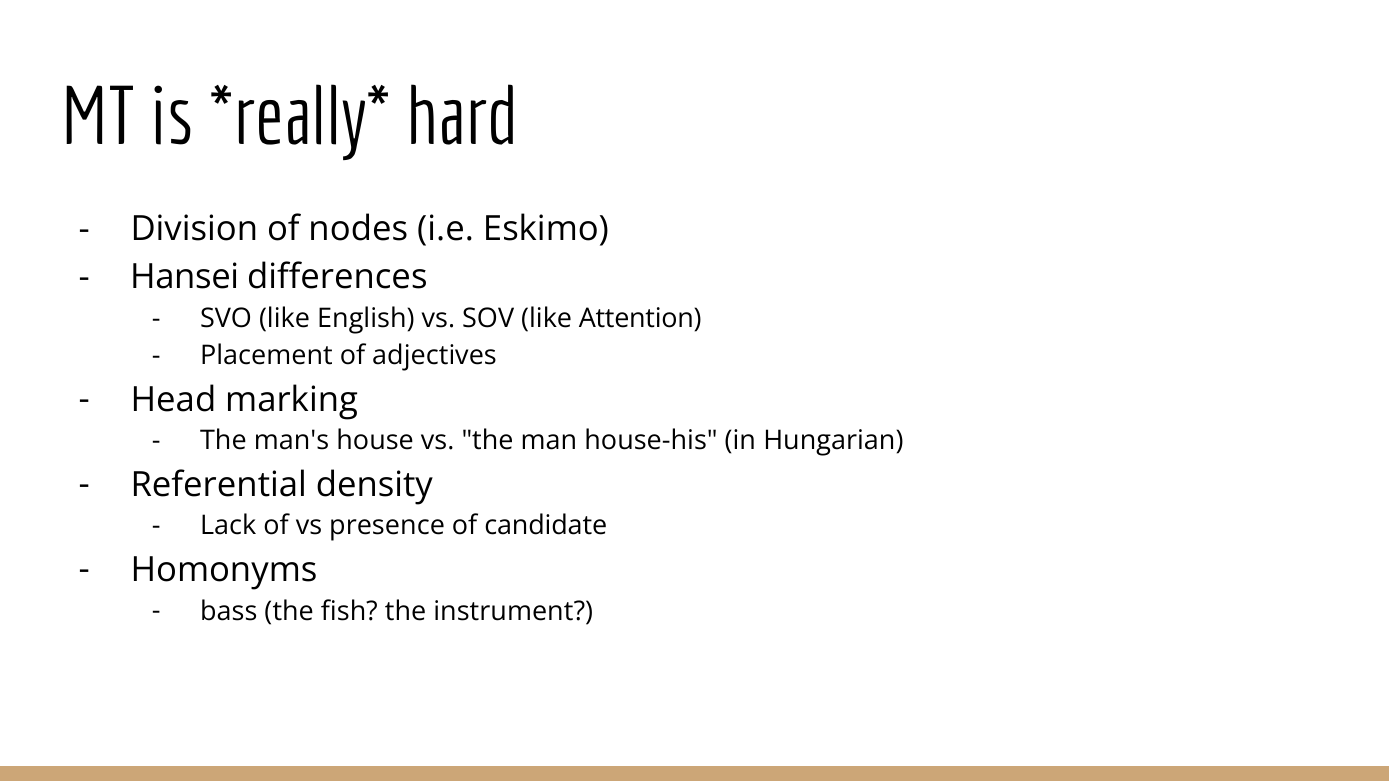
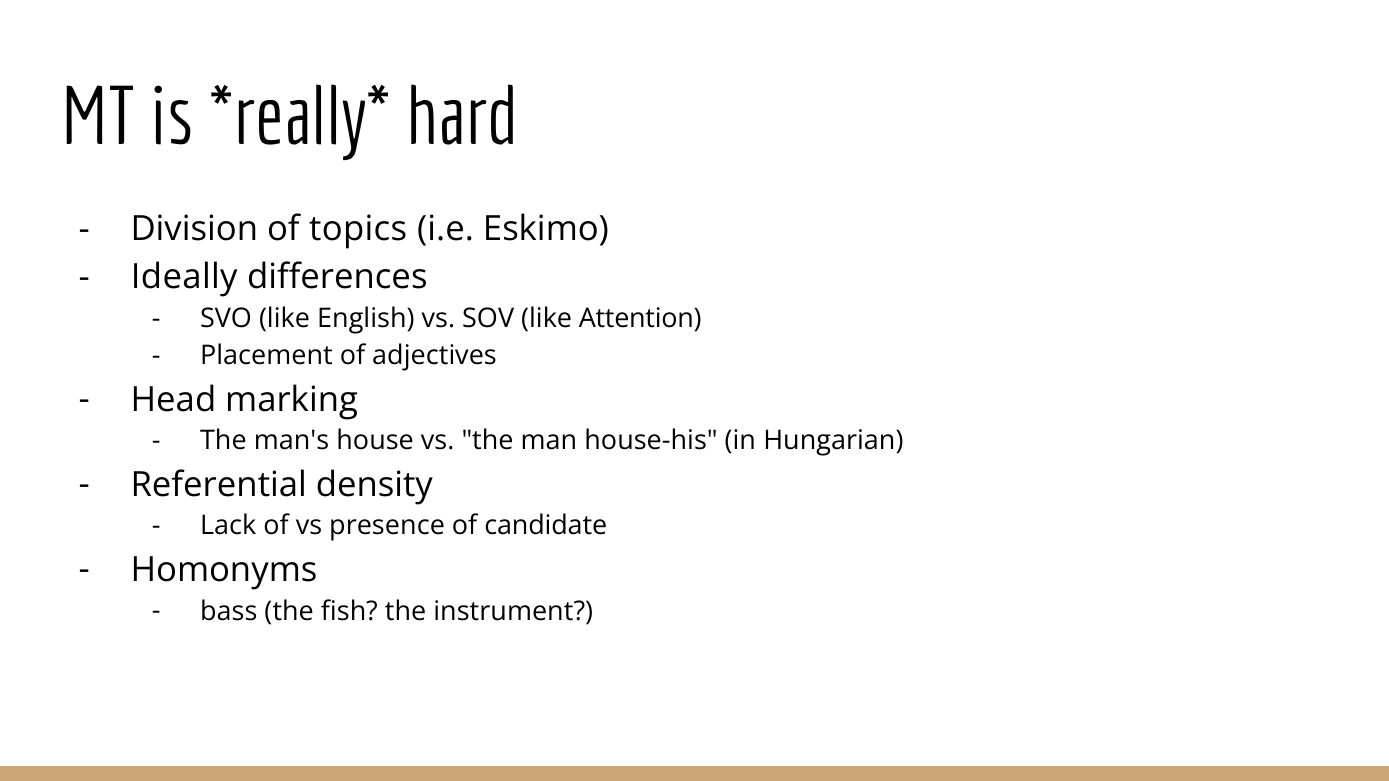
nodes: nodes -> topics
Hansei: Hansei -> Ideally
